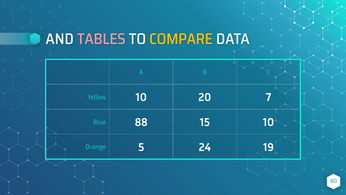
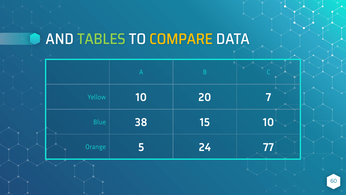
TABLES colour: pink -> light green
88: 88 -> 38
19: 19 -> 77
